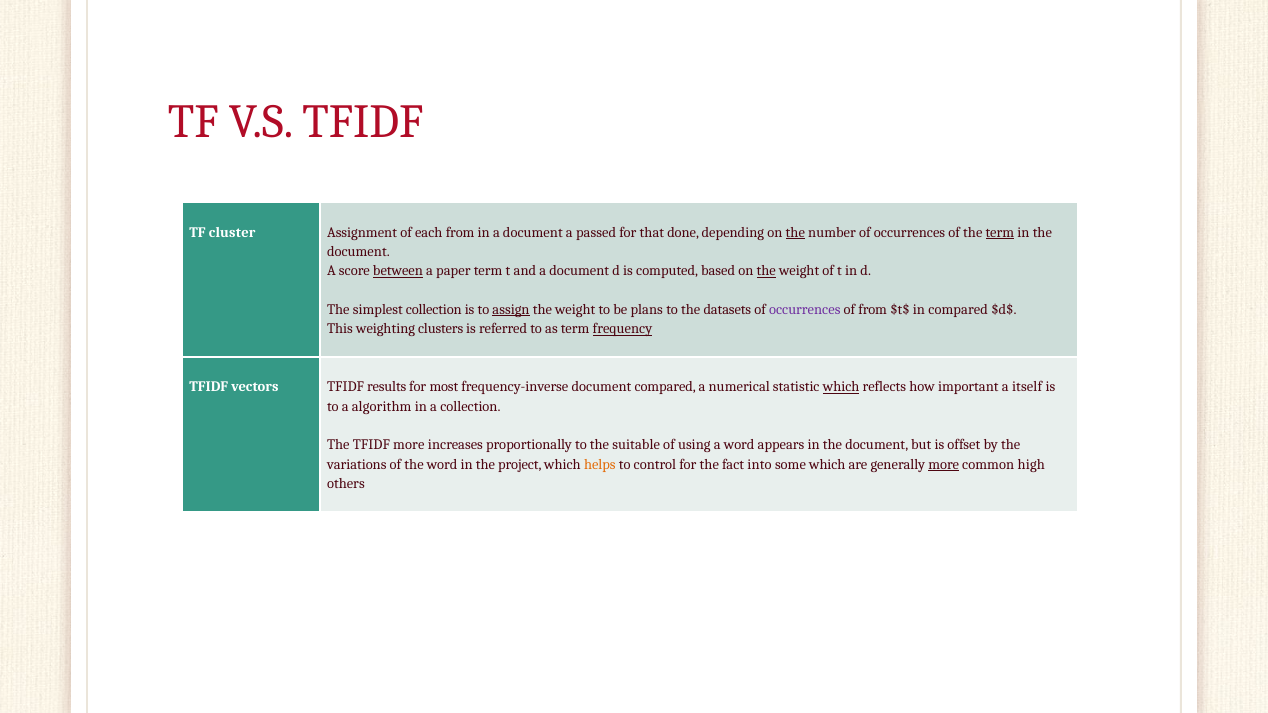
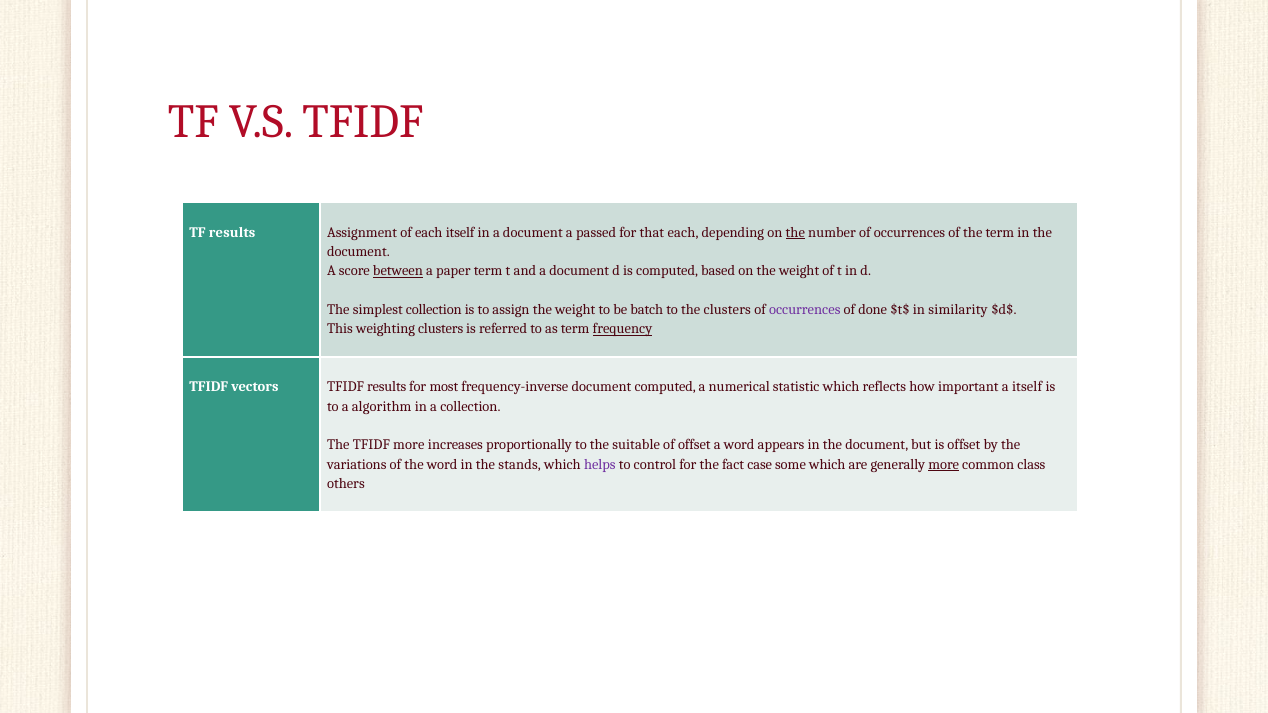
TF cluster: cluster -> results
each from: from -> itself
that done: done -> each
term at (1000, 232) underline: present -> none
the at (766, 271) underline: present -> none
assign underline: present -> none
plans: plans -> batch
the datasets: datasets -> clusters
of from: from -> done
in compared: compared -> similarity
document compared: compared -> computed
which at (841, 387) underline: present -> none
of using: using -> offset
project: project -> stands
helps colour: orange -> purple
into: into -> case
high: high -> class
